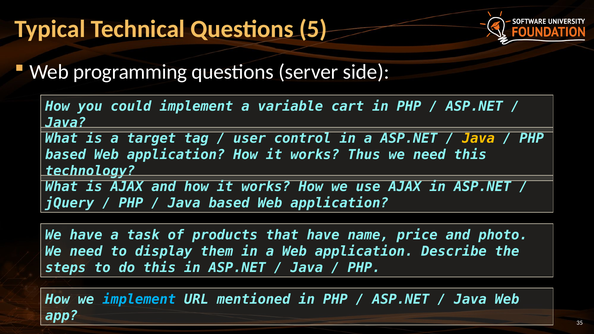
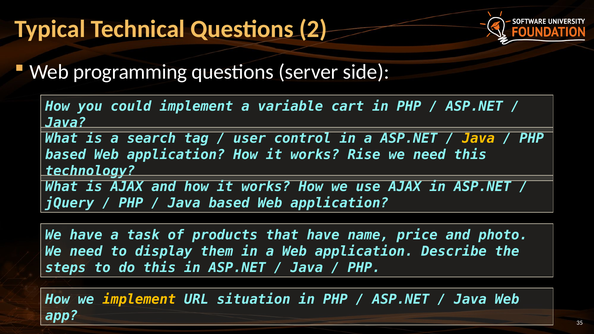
5: 5 -> 2
target: target -> search
Thus: Thus -> Rise
implement at (139, 300) colour: light blue -> yellow
mentioned: mentioned -> situation
